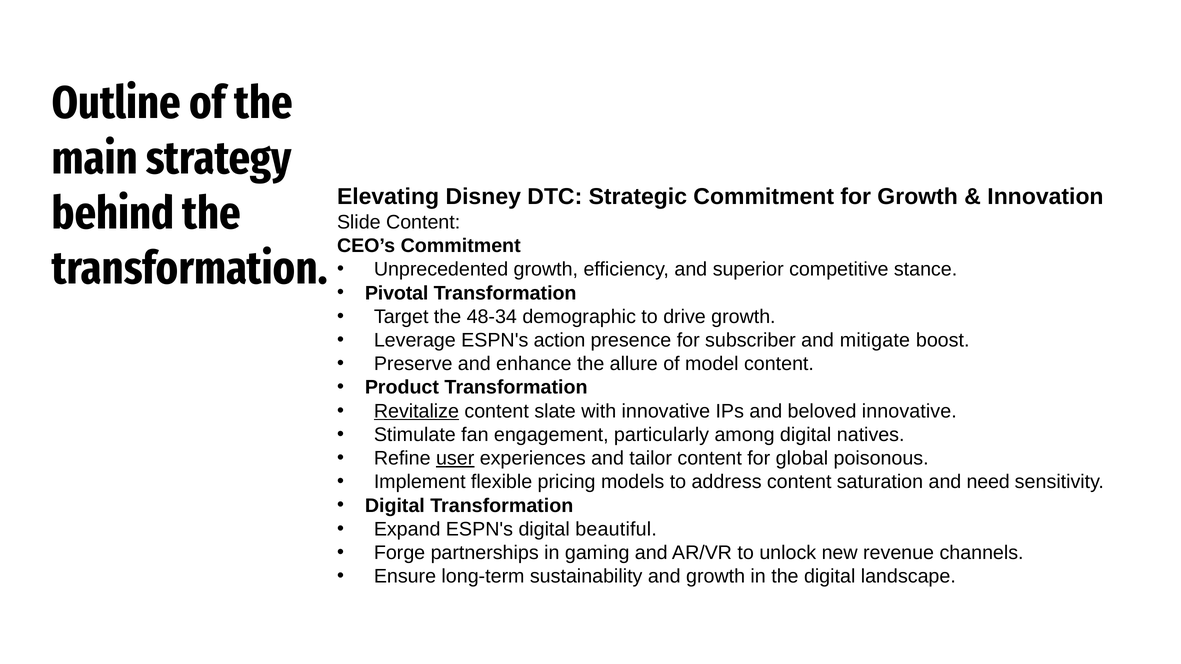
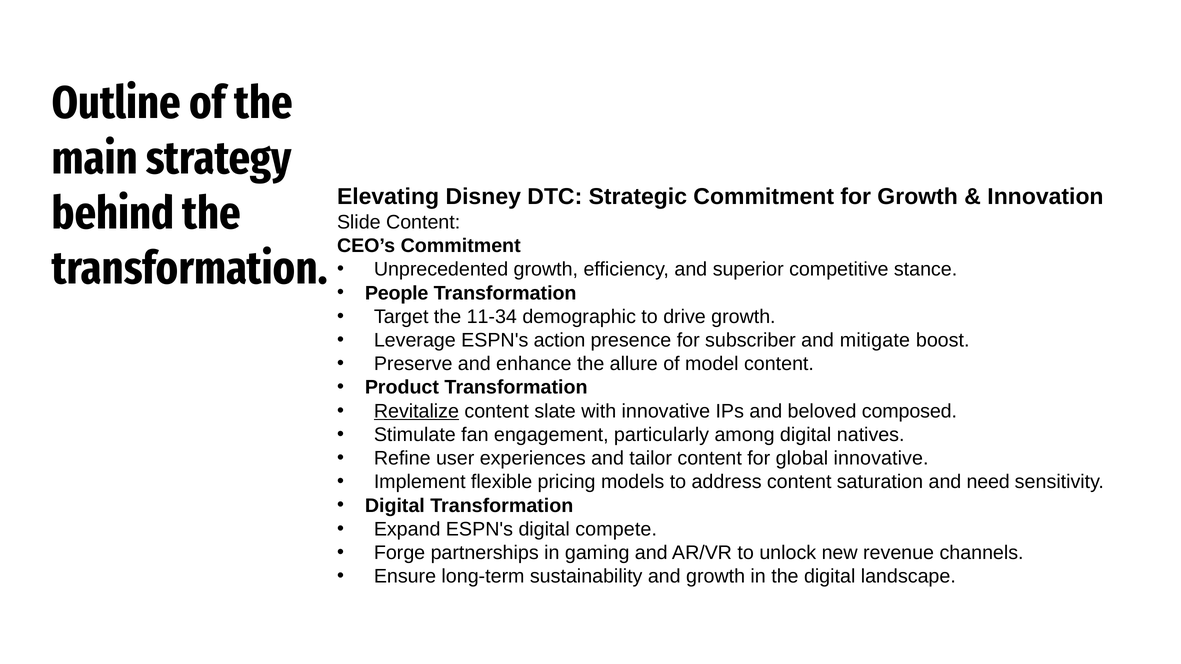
Pivotal: Pivotal -> People
48-34: 48-34 -> 11-34
beloved innovative: innovative -> composed
user underline: present -> none
global poisonous: poisonous -> innovative
beautiful: beautiful -> compete
